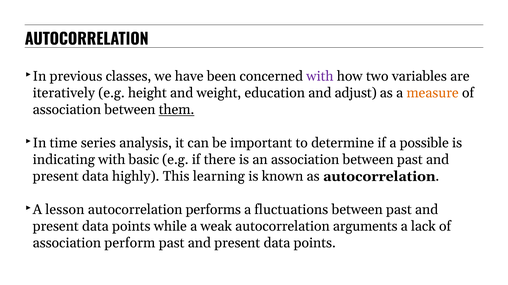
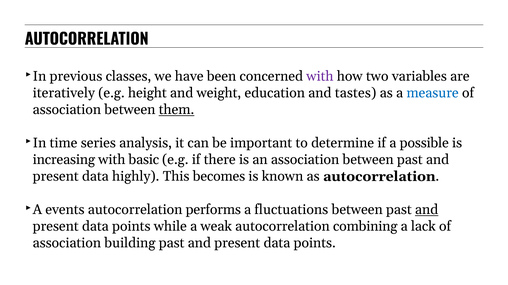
adjust: adjust -> tastes
measure colour: orange -> blue
indicating: indicating -> increasing
learning: learning -> becomes
lesson: lesson -> events
and at (427, 210) underline: none -> present
arguments: arguments -> combining
perform: perform -> building
